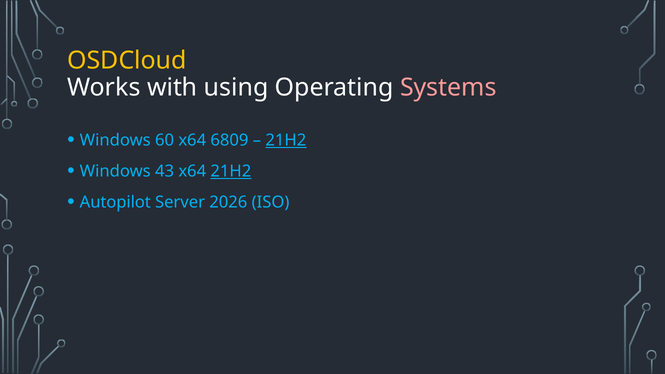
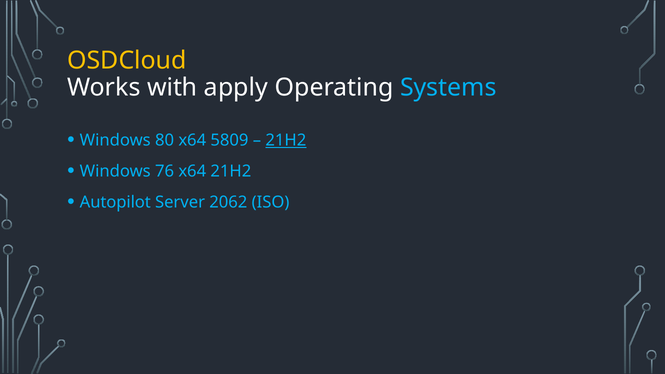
using: using -> apply
Systems colour: pink -> light blue
60: 60 -> 80
6809: 6809 -> 5809
43: 43 -> 76
21H2 at (231, 171) underline: present -> none
2026: 2026 -> 2062
